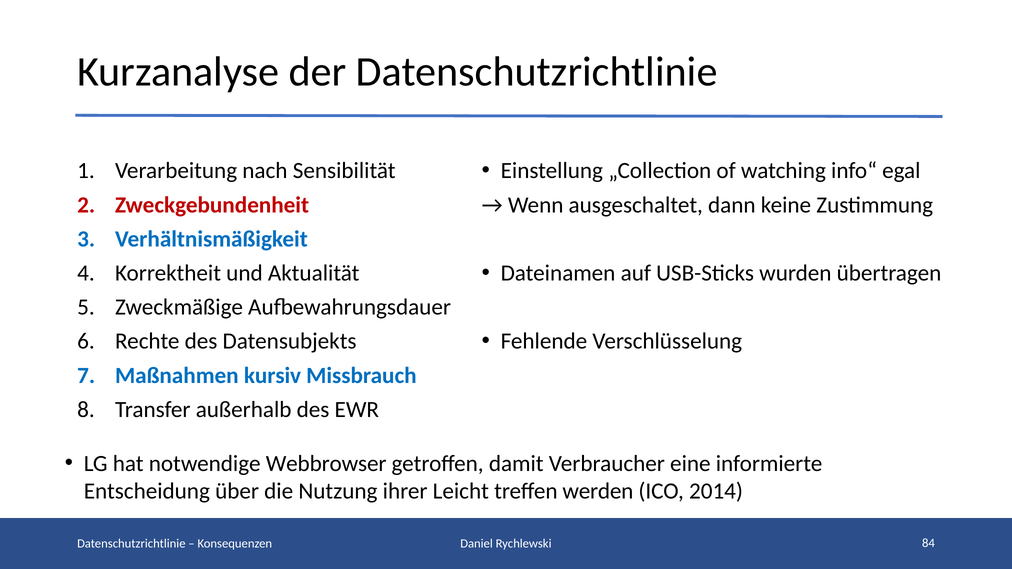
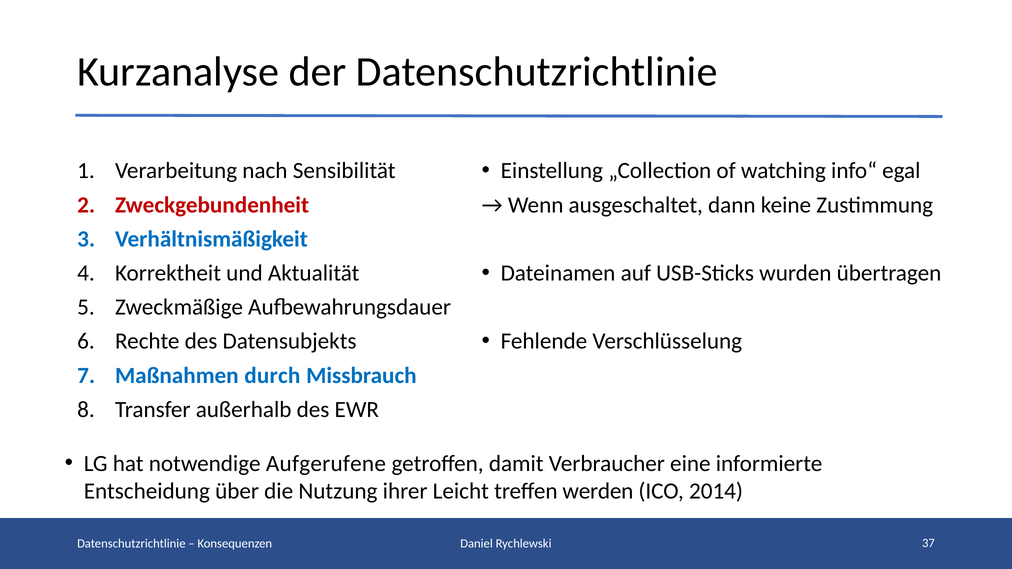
kursiv: kursiv -> durch
Webbrowser: Webbrowser -> Aufgerufene
84: 84 -> 37
